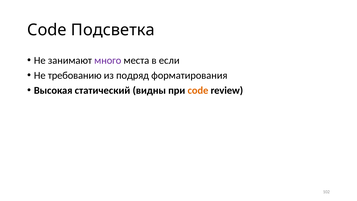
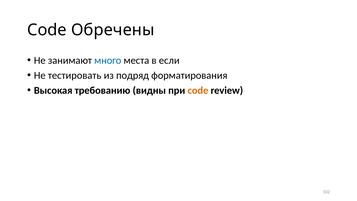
Подсветка: Подсветка -> Обречены
много colour: purple -> blue
требованию: требованию -> тестировать
статический: статический -> требованию
